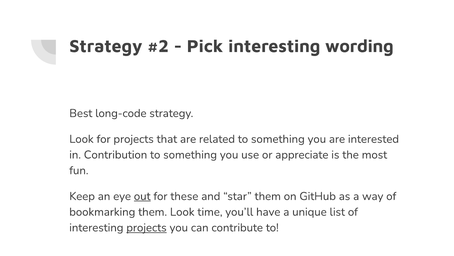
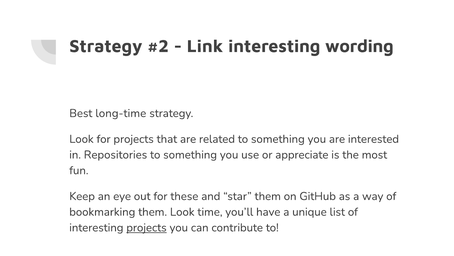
Pick: Pick -> Link
long-code: long-code -> long-time
Contribution: Contribution -> Repositories
out underline: present -> none
